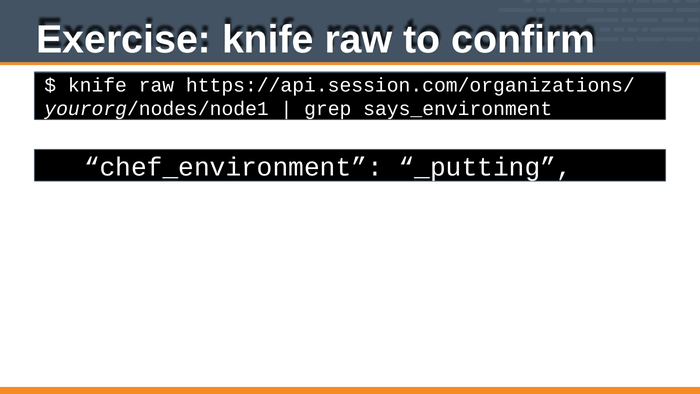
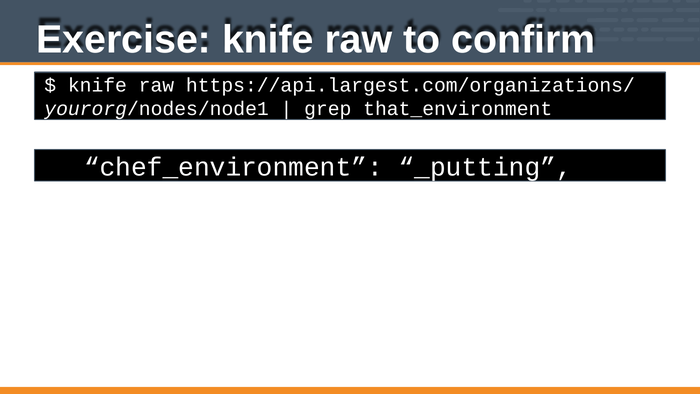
https://api.session.com/organizations/: https://api.session.com/organizations/ -> https://api.largest.com/organizations/
says_environment: says_environment -> that_environment
